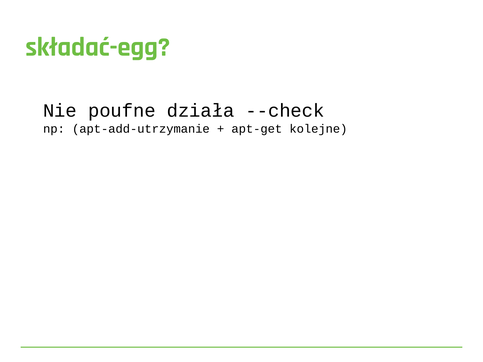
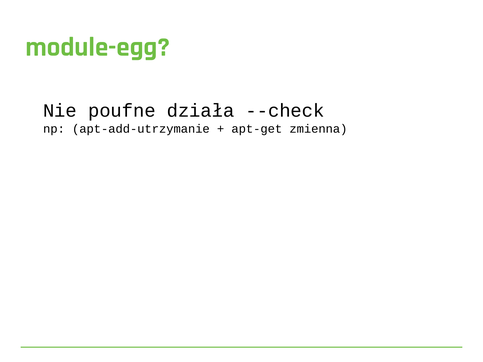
składać-egg: składać-egg -> module-egg
kolejne: kolejne -> zmienna
